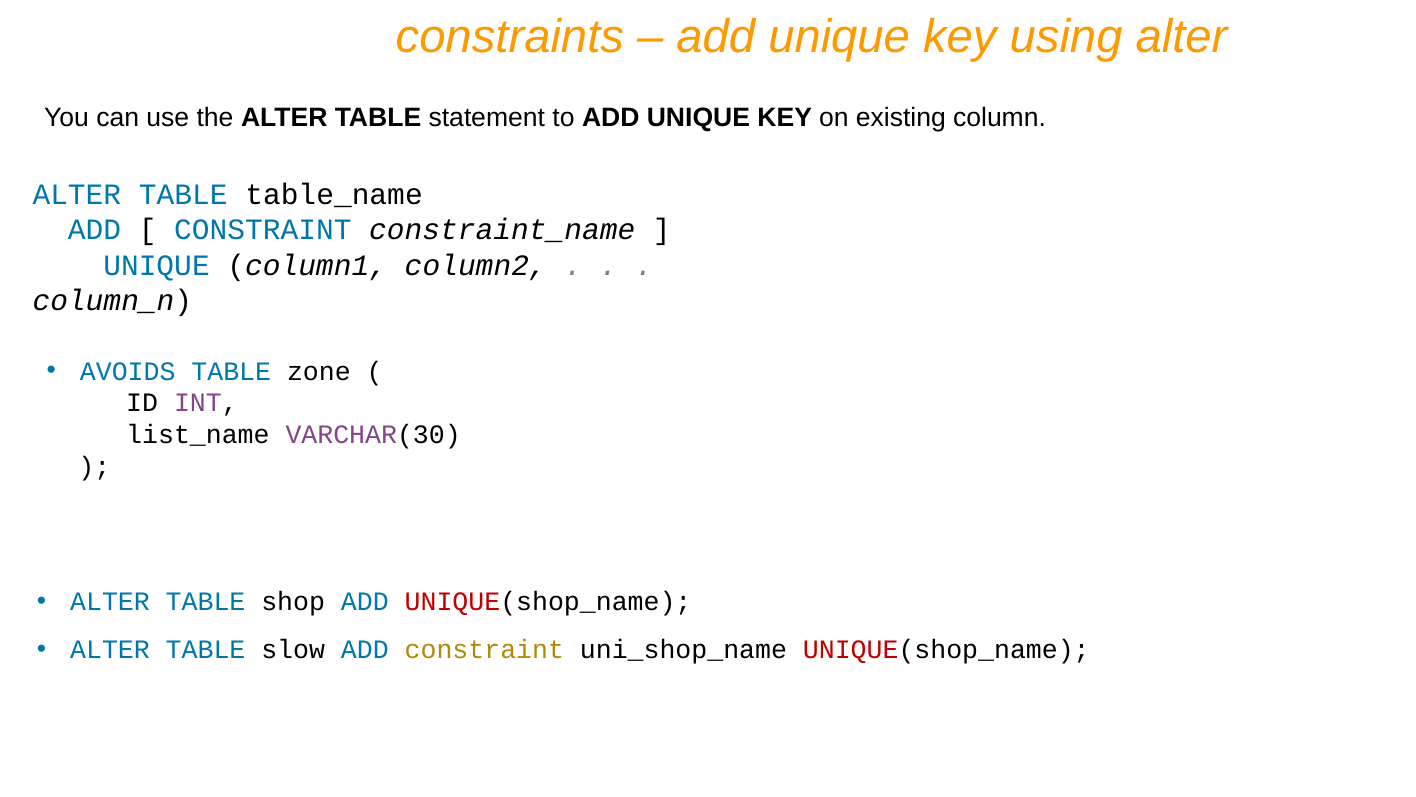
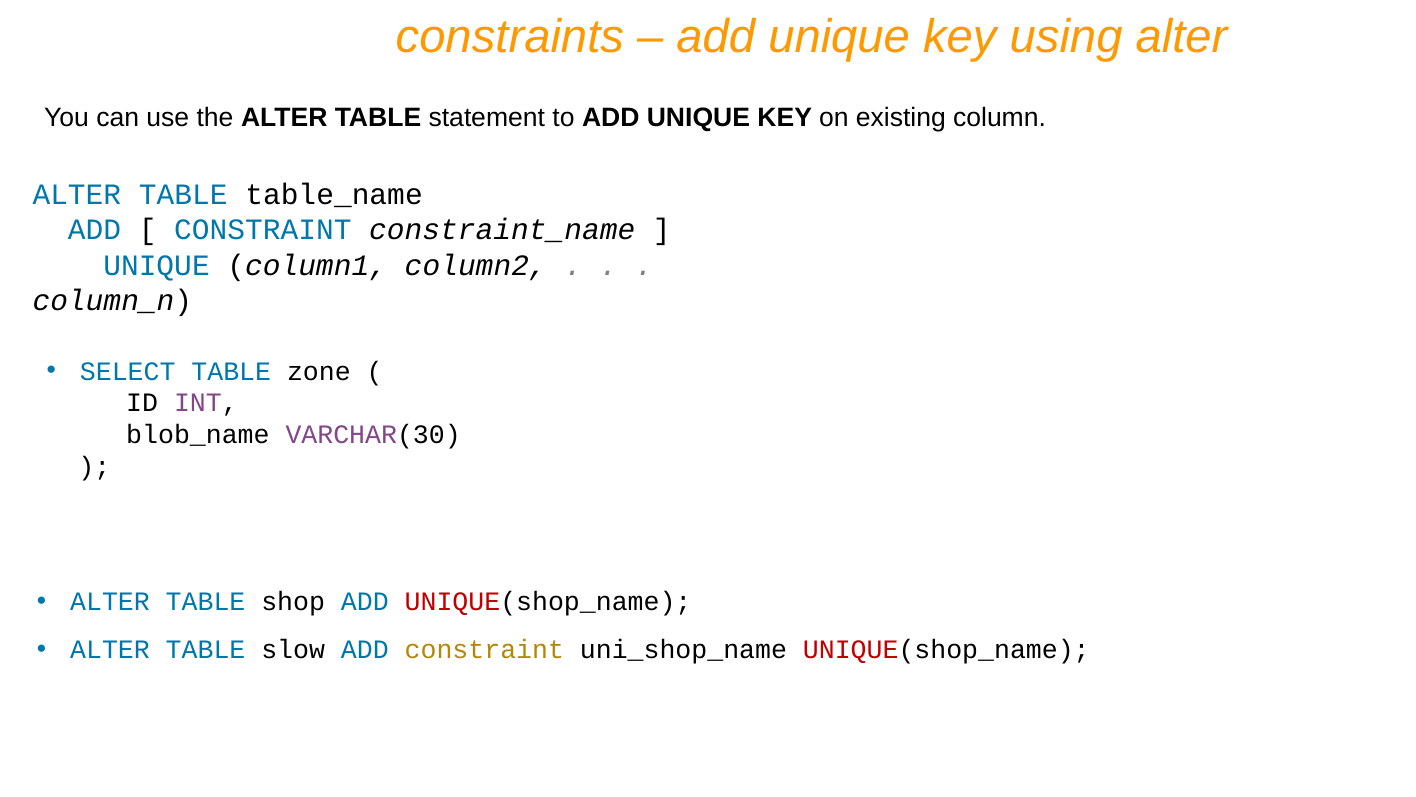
AVOIDS: AVOIDS -> SELECT
list_name: list_name -> blob_name
